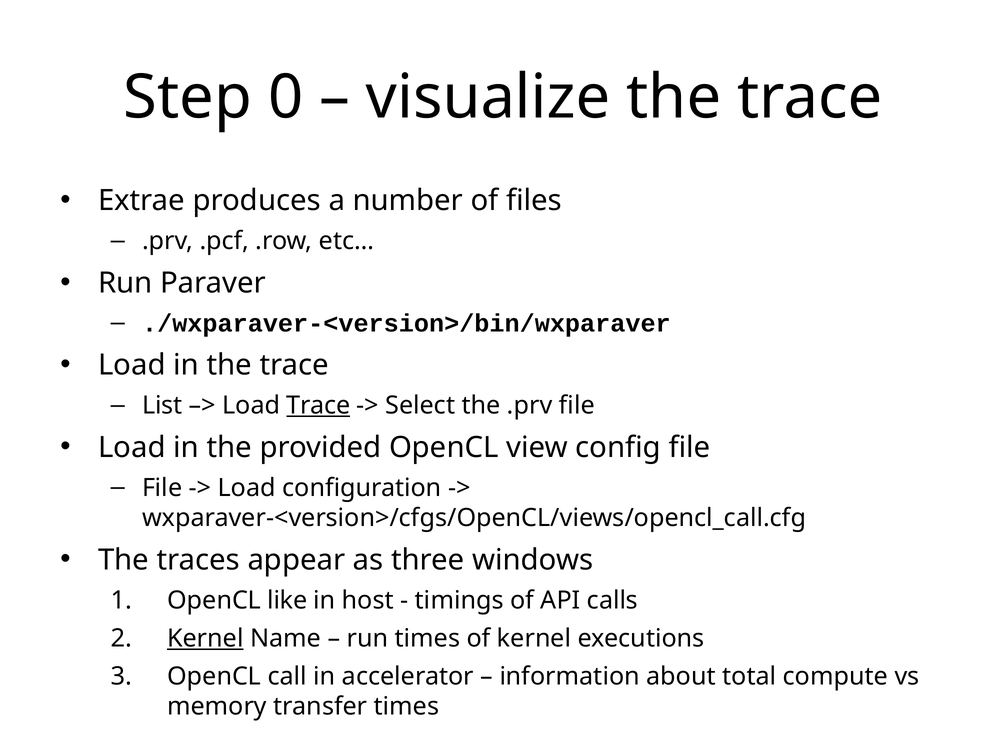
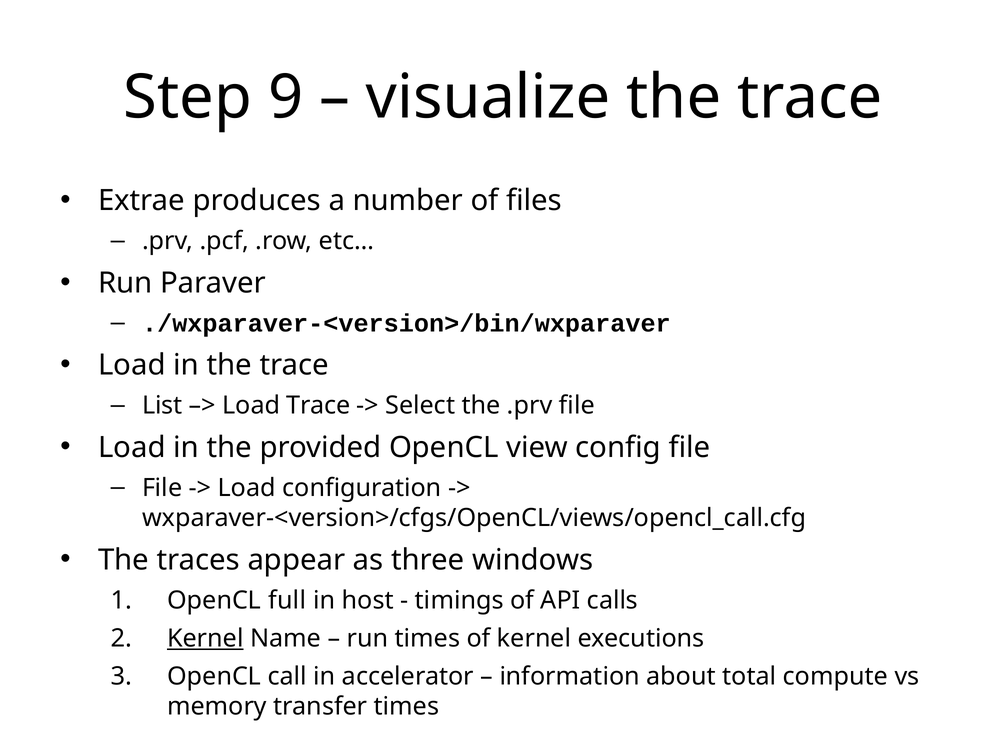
0: 0 -> 9
Trace at (318, 406) underline: present -> none
like: like -> full
